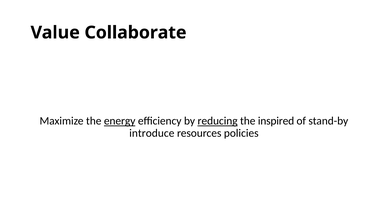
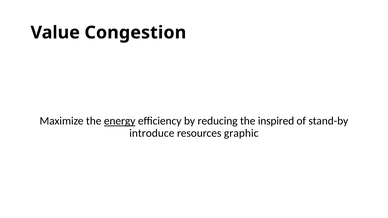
Collaborate: Collaborate -> Congestion
reducing underline: present -> none
policies: policies -> graphic
